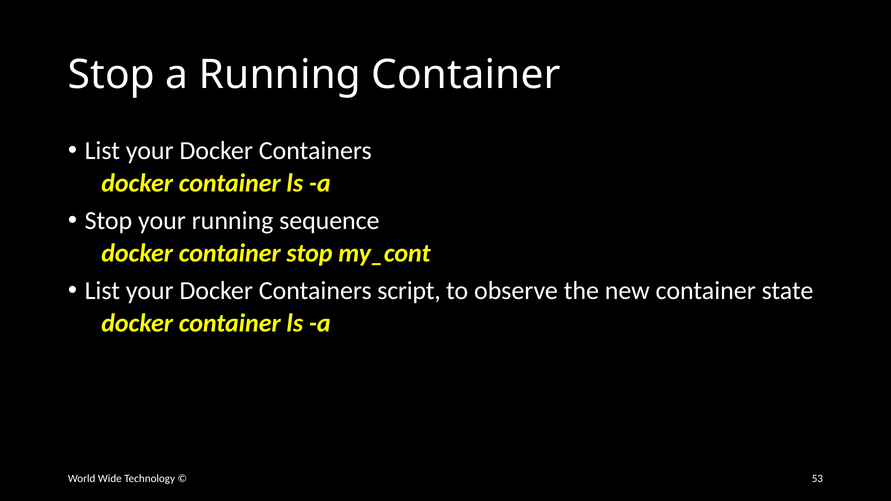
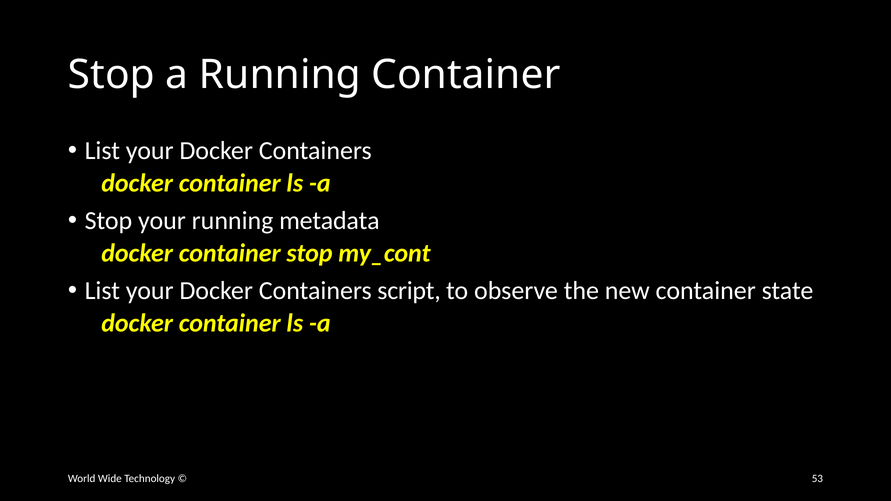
sequence: sequence -> metadata
